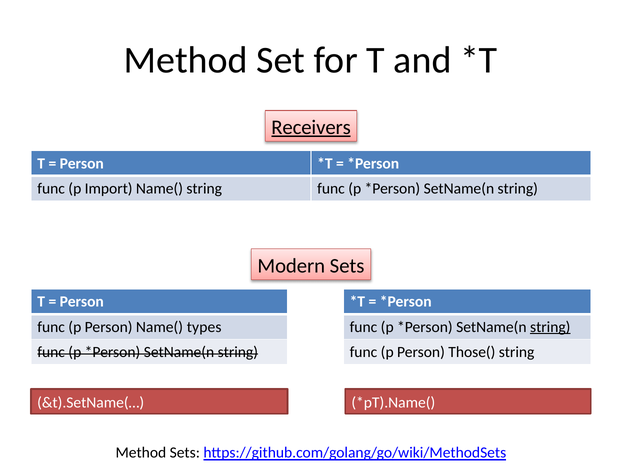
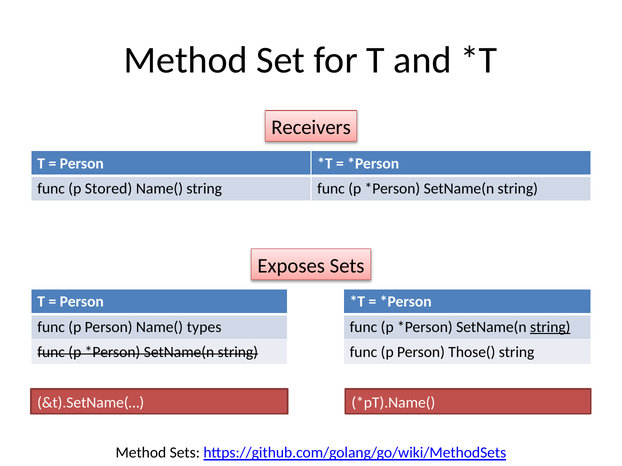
Receivers underline: present -> none
Import: Import -> Stored
Modern: Modern -> Exposes
